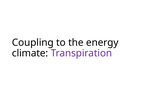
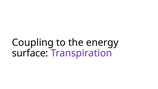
climate: climate -> surface
